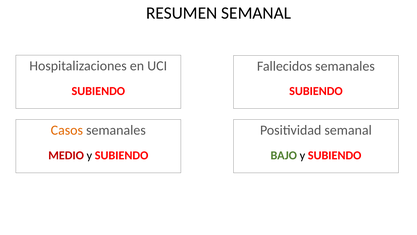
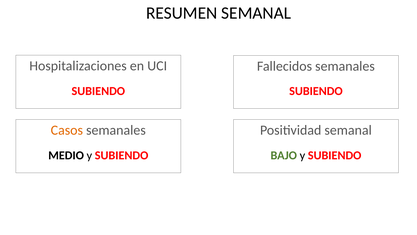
MEDIO colour: red -> black
